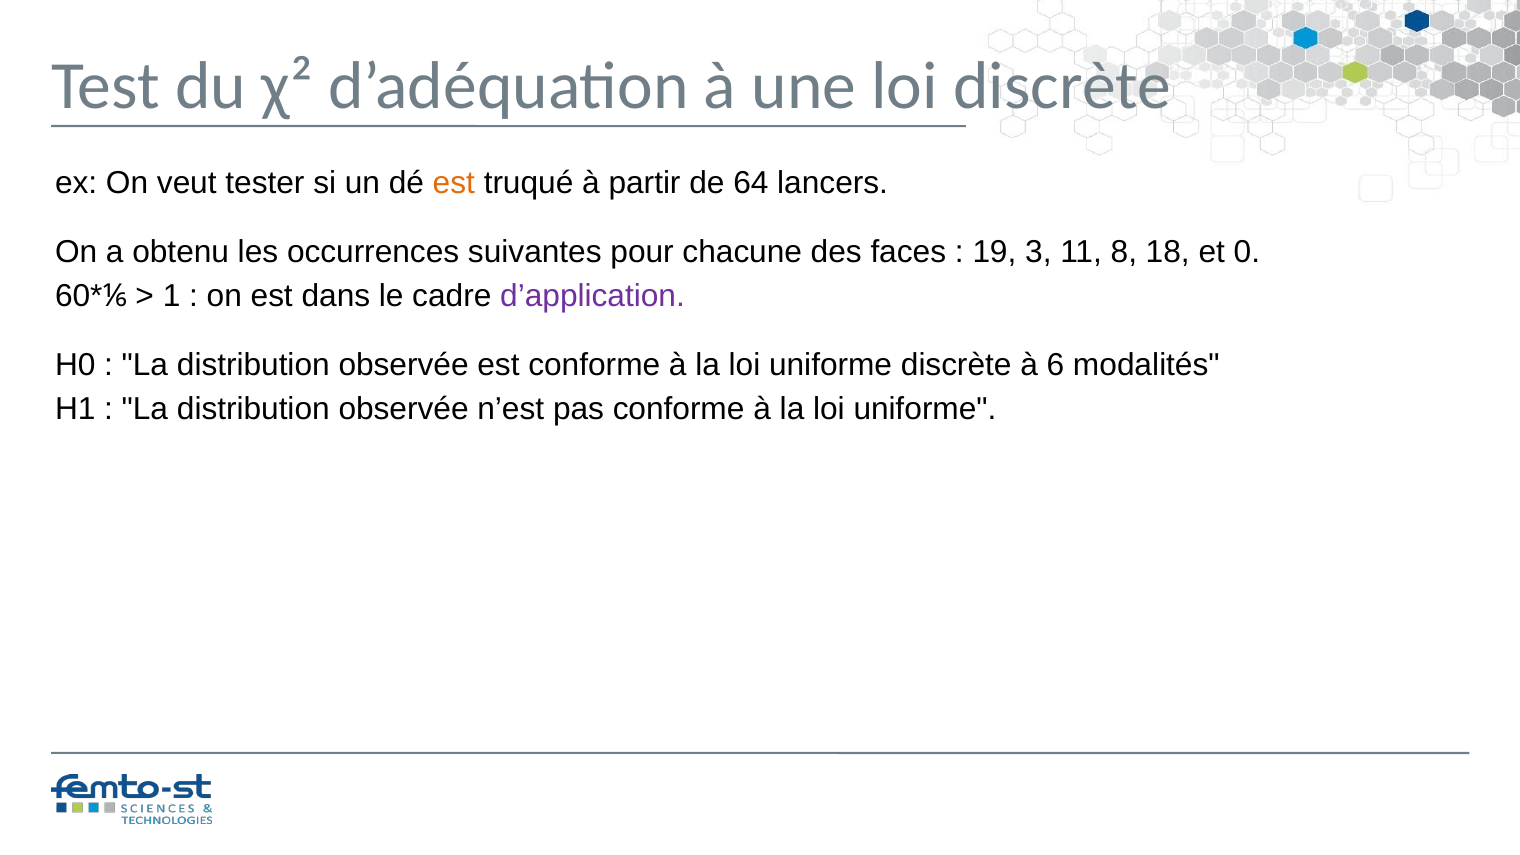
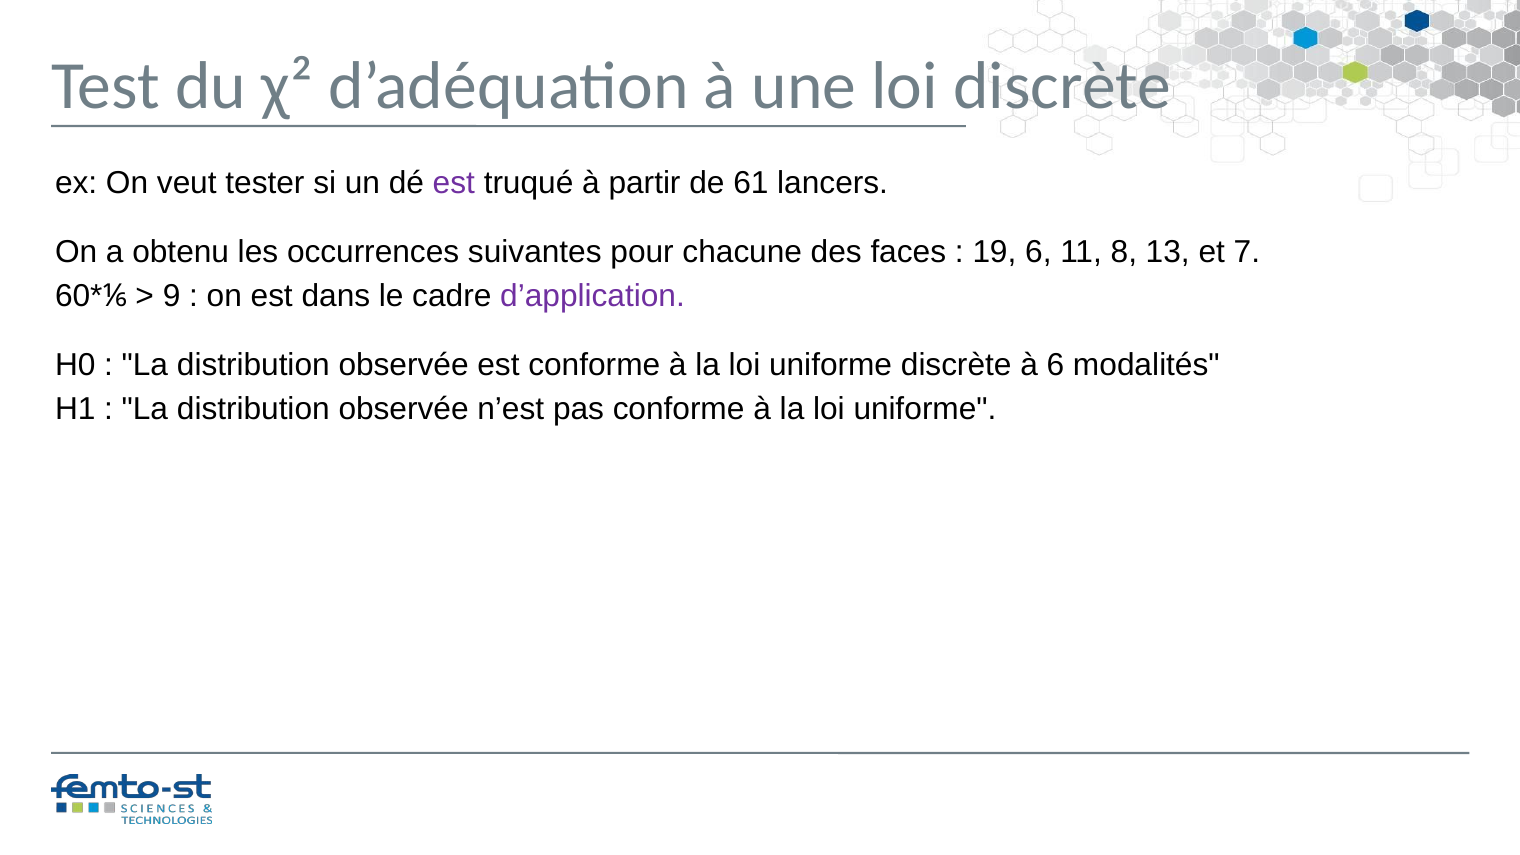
est at (454, 184) colour: orange -> purple
64: 64 -> 61
19 3: 3 -> 6
18: 18 -> 13
0: 0 -> 7
1: 1 -> 9
